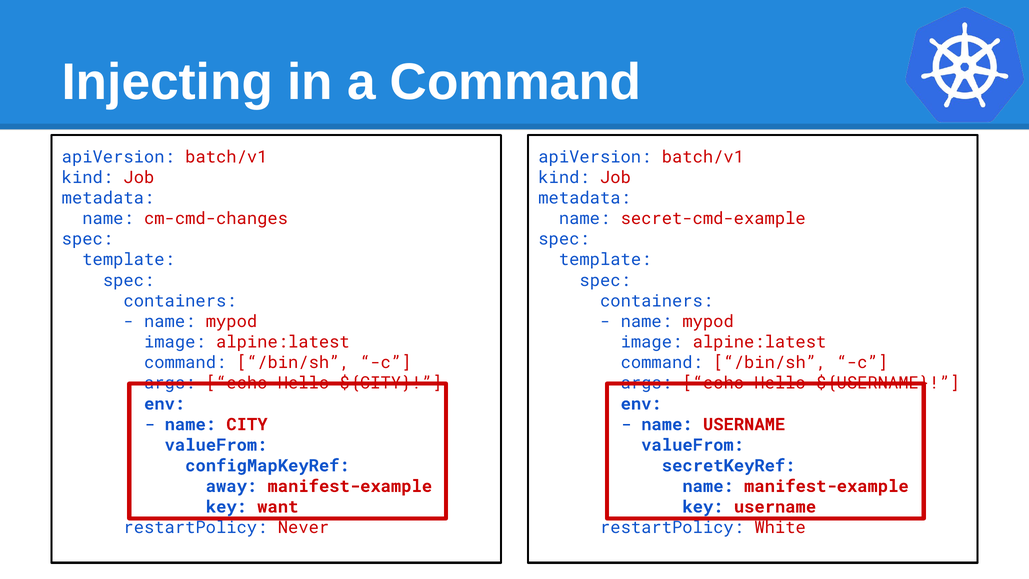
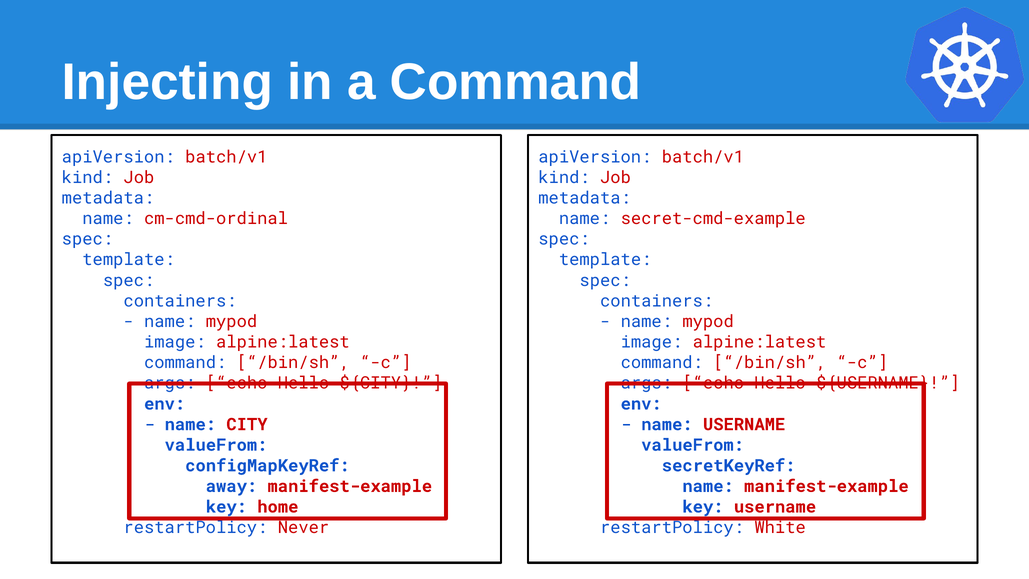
cm-cmd-changes: cm-cmd-changes -> cm-cmd-ordinal
want: want -> home
